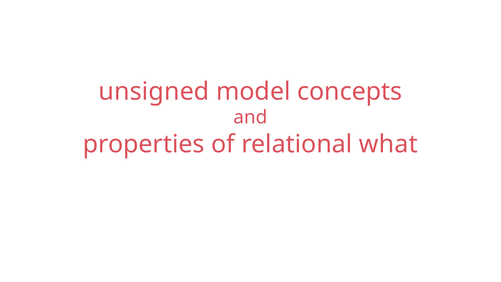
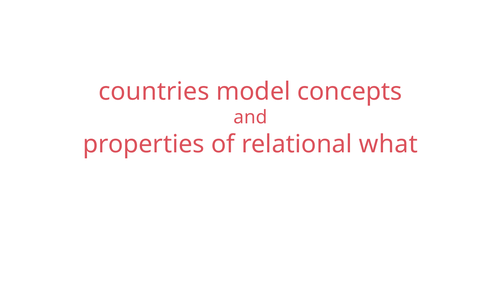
unsigned: unsigned -> countries
